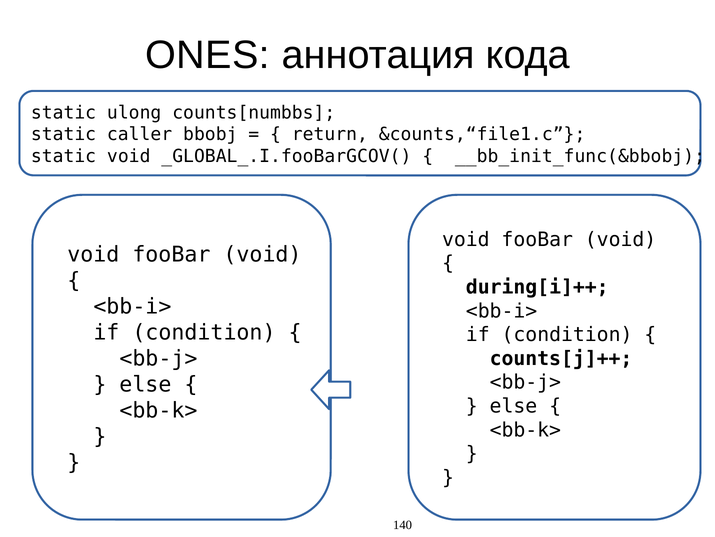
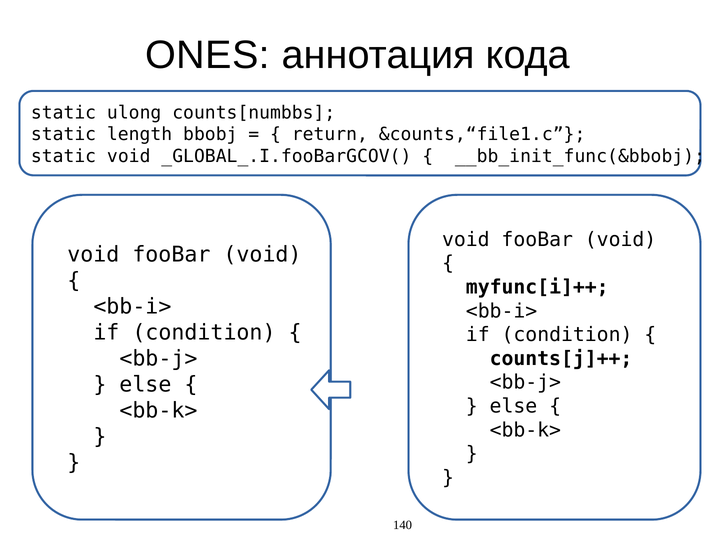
caller: caller -> length
during[i]++: during[i]++ -> myfunc[i]++
